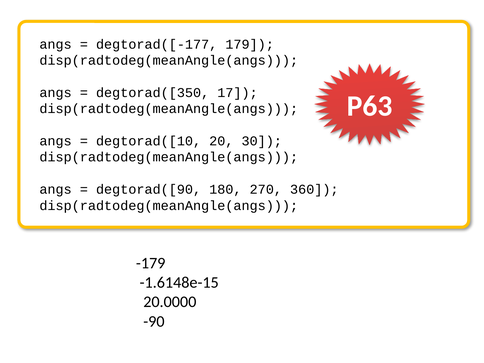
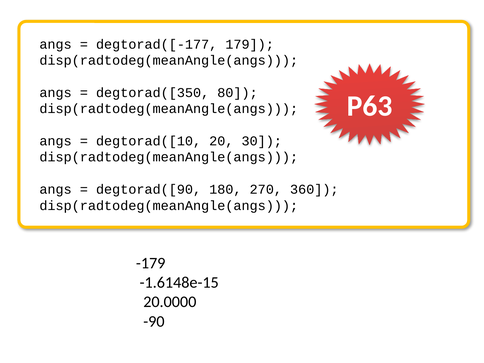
17: 17 -> 80
